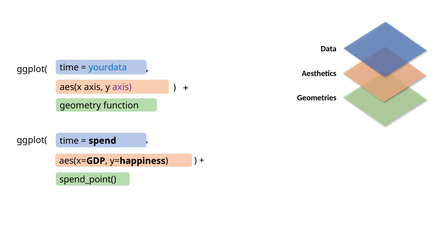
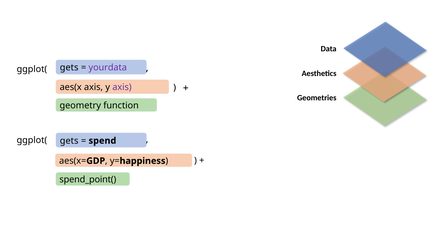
time at (69, 68): time -> gets
yourdata colour: blue -> purple
time at (69, 141): time -> gets
